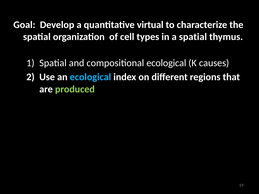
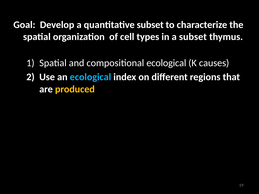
quantitative virtual: virtual -> subset
a spatial: spatial -> subset
produced colour: light green -> yellow
